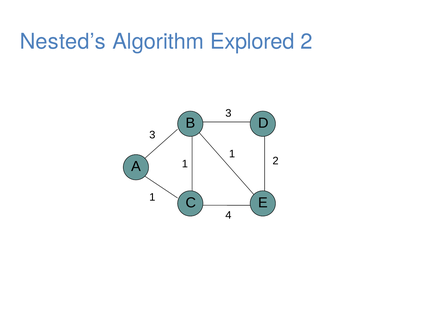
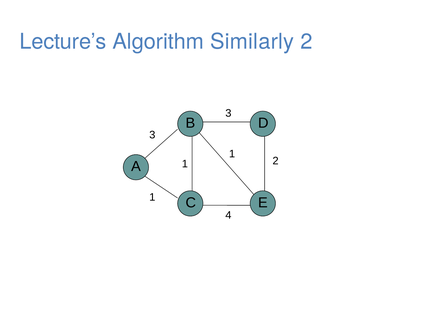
Nested’s: Nested’s -> Lecture’s
Explored: Explored -> Similarly
